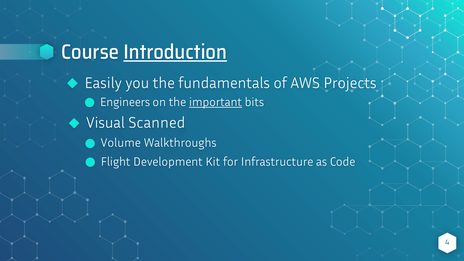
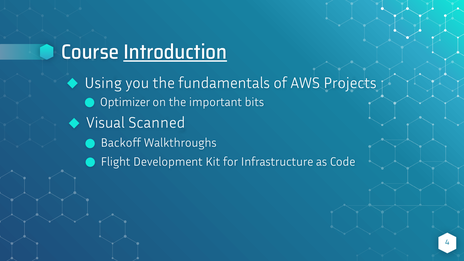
Easily: Easily -> Using
Engineers: Engineers -> Optimizer
important underline: present -> none
Volume: Volume -> Backoff
